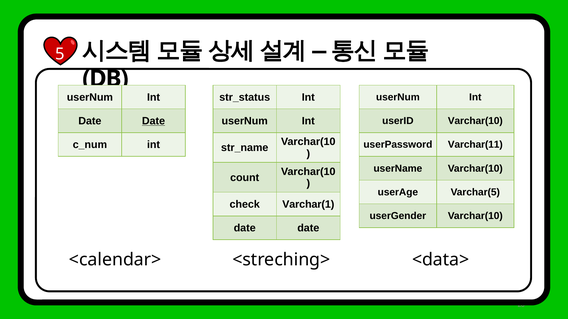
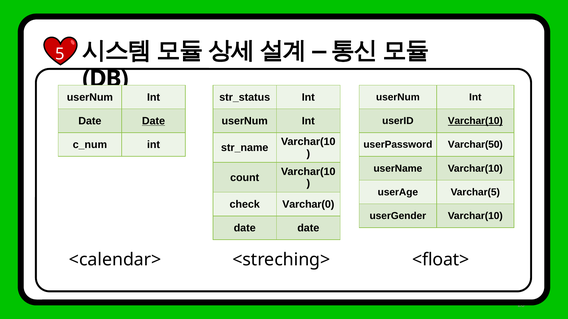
Varchar(10 at (475, 121) underline: none -> present
Varchar(11: Varchar(11 -> Varchar(50
Varchar(1: Varchar(1 -> Varchar(0
<data>: <data> -> <float>
